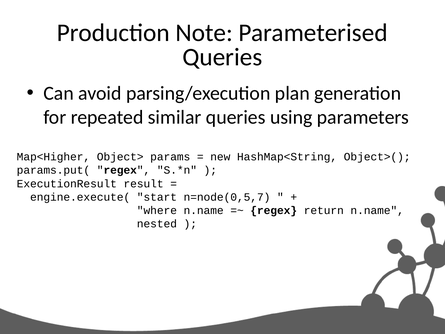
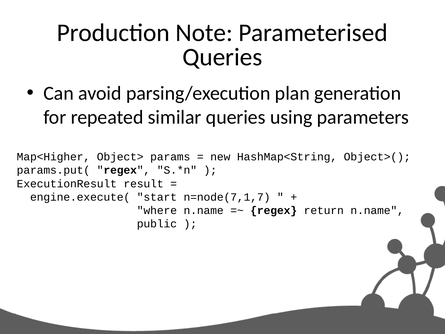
n=node(0,5,7: n=node(0,5,7 -> n=node(7,1,7
nested: nested -> public
